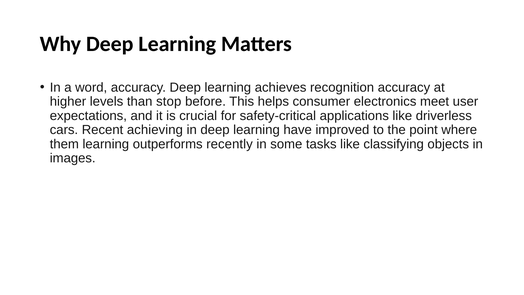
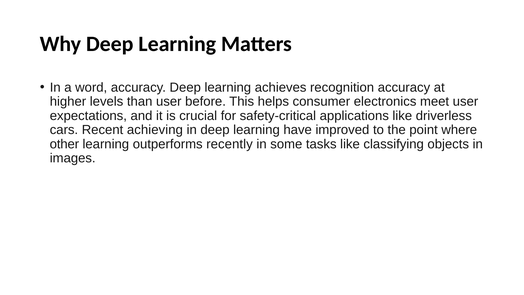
than stop: stop -> user
them: them -> other
